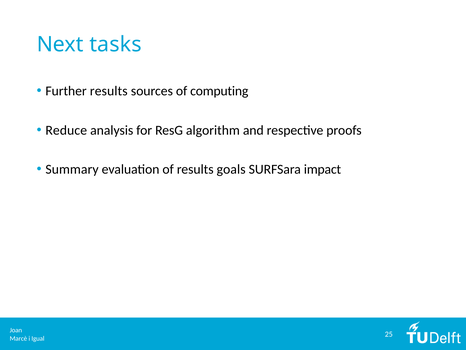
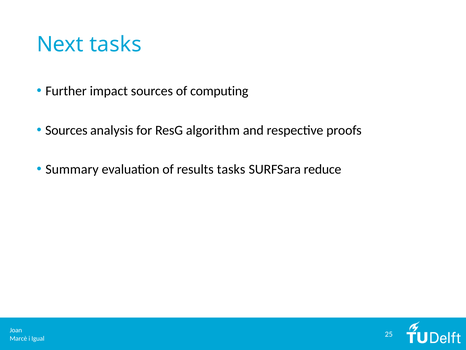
Further results: results -> impact
Reduce at (66, 130): Reduce -> Sources
results goals: goals -> tasks
impact: impact -> reduce
